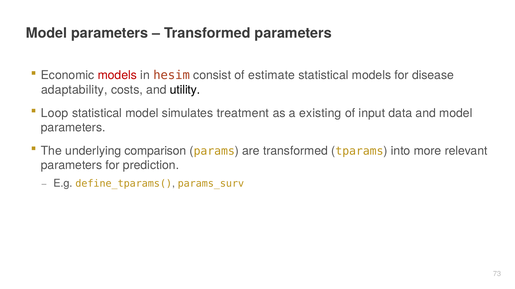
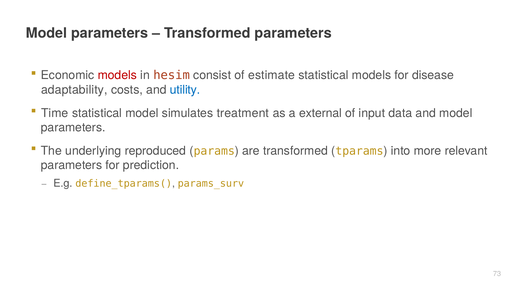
utility colour: black -> blue
Loop: Loop -> Time
existing: existing -> external
comparison: comparison -> reproduced
